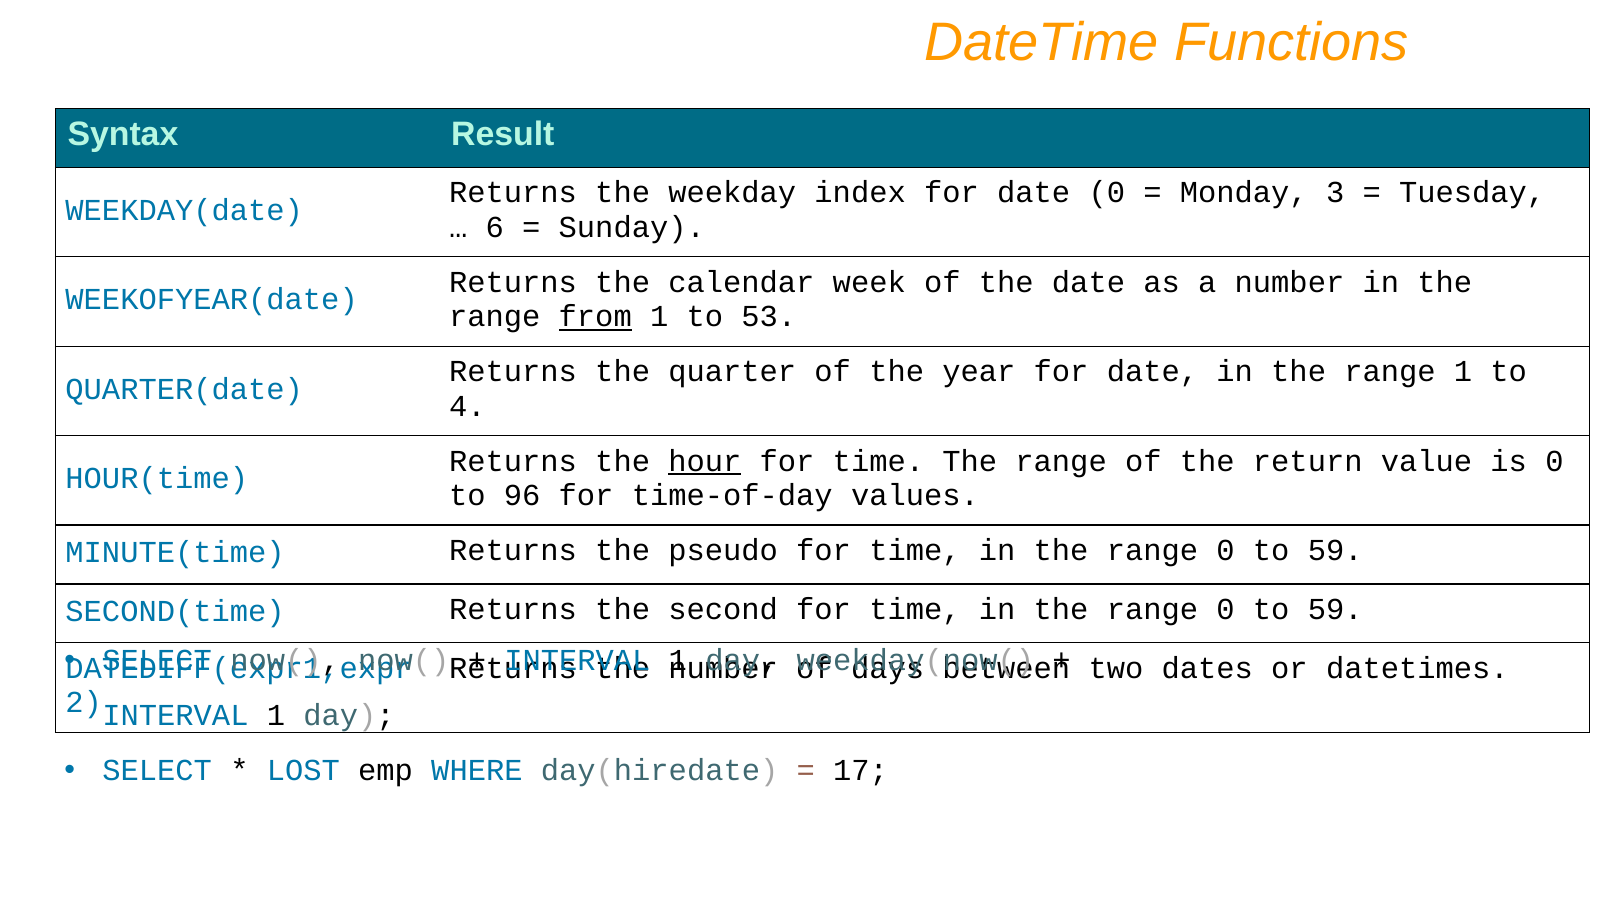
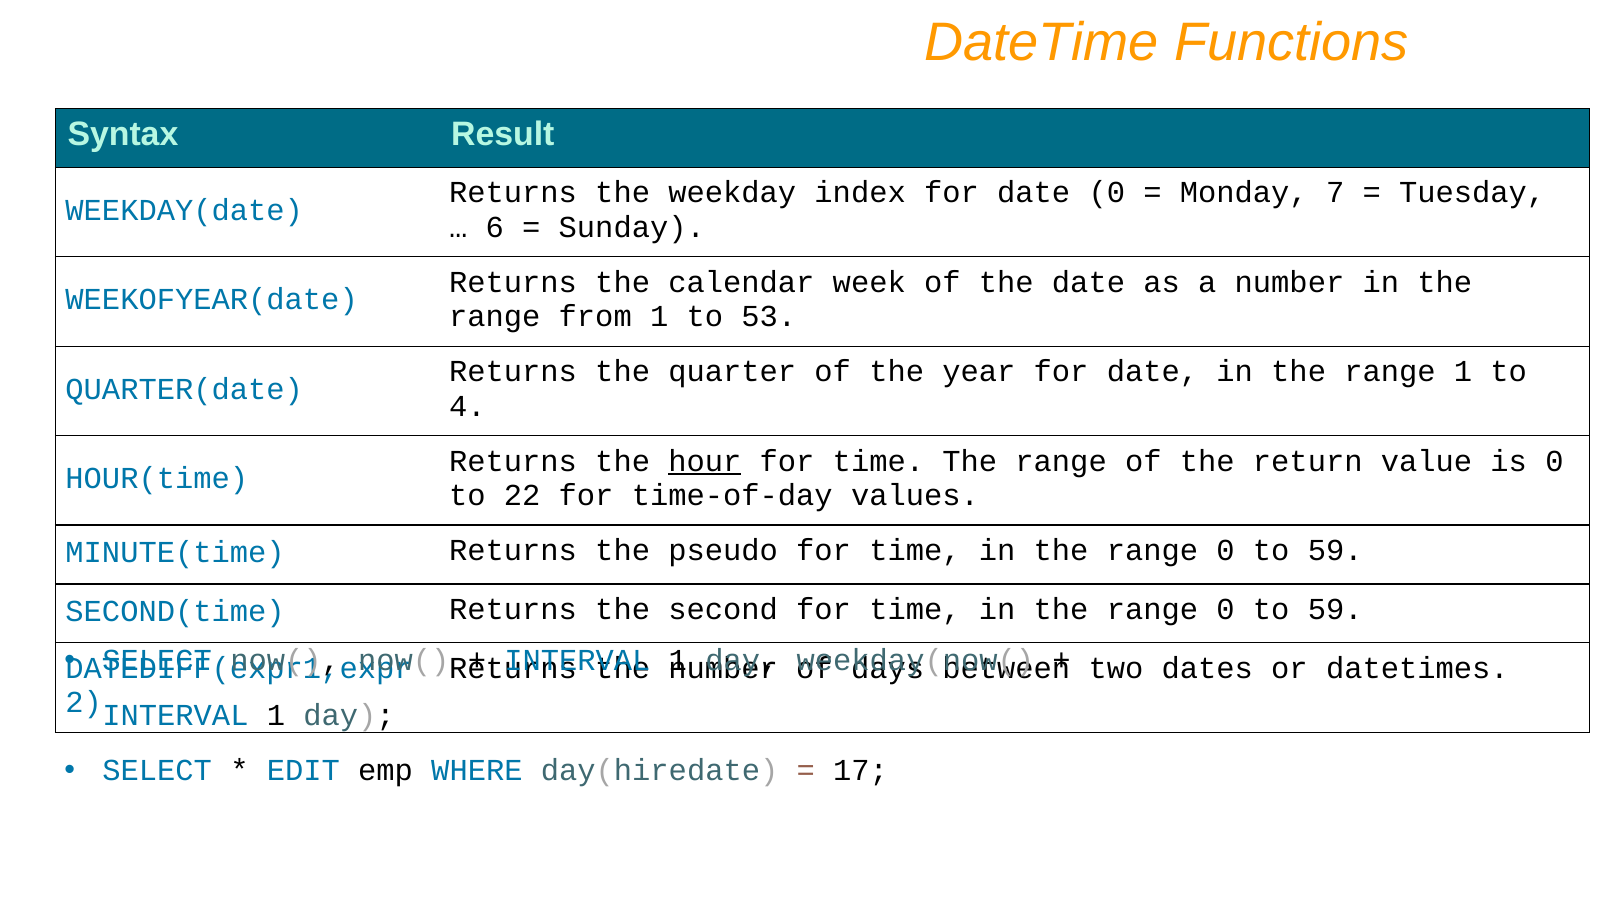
3: 3 -> 7
from underline: present -> none
96: 96 -> 22
LOST: LOST -> EDIT
